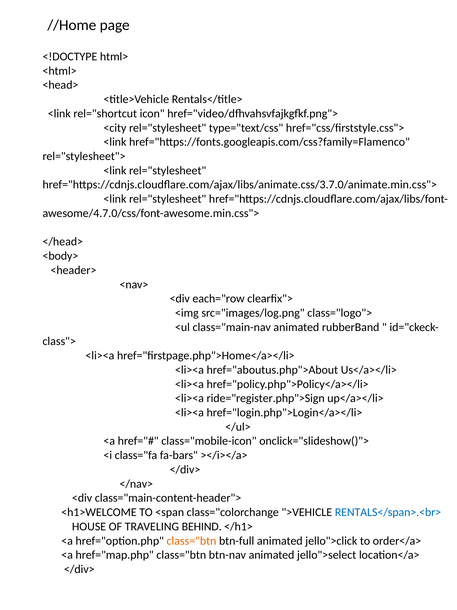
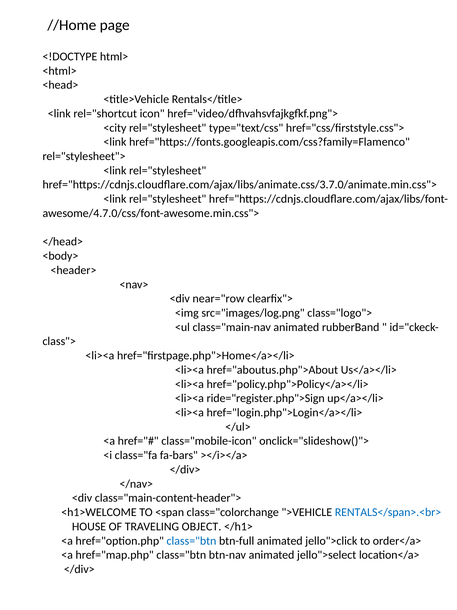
each="row: each="row -> near="row
BEHIND: BEHIND -> OBJECT
class="btn at (191, 540) colour: orange -> blue
